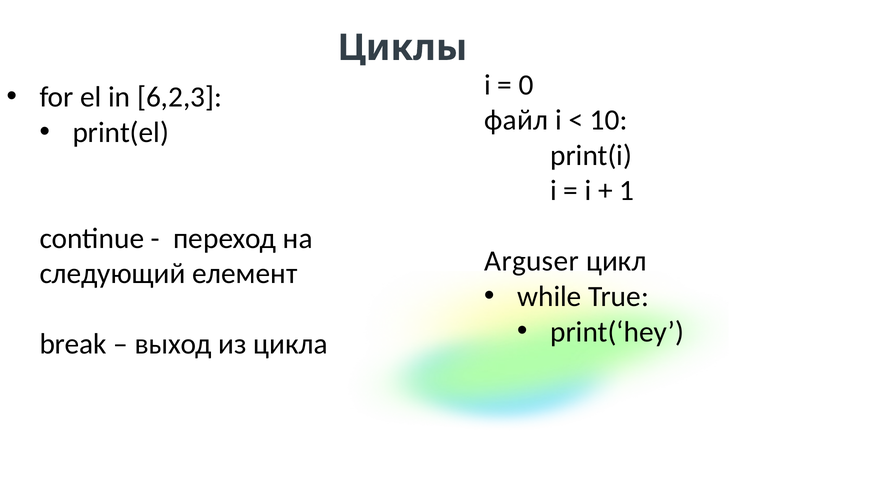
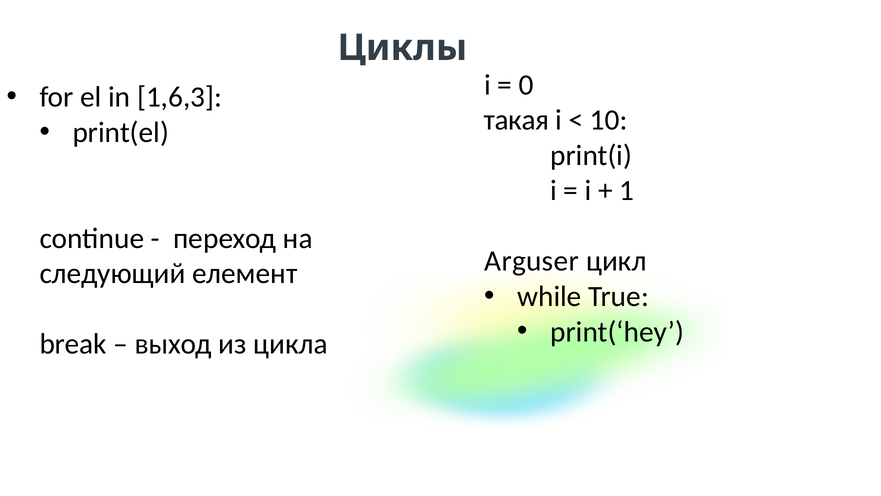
6,2,3: 6,2,3 -> 1,6,3
файл: файл -> такая
